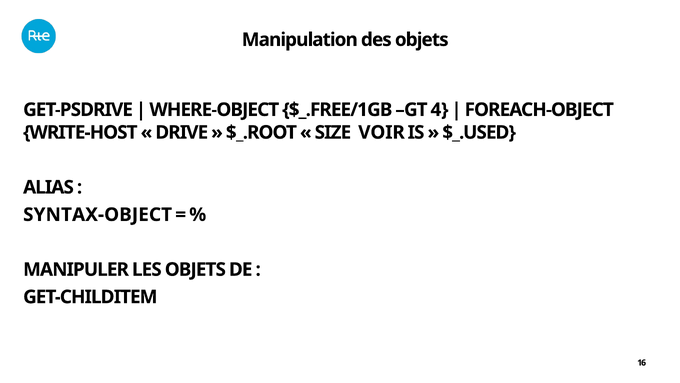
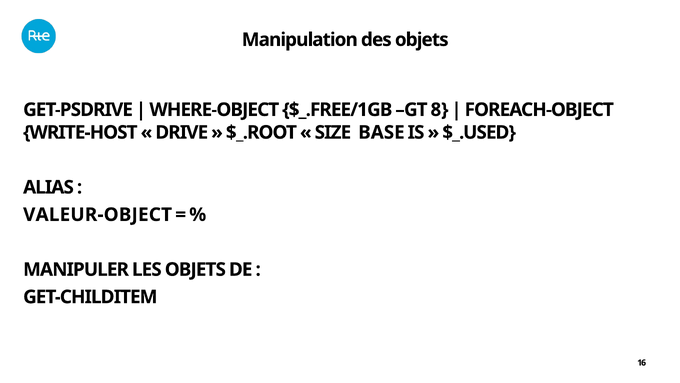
4: 4 -> 8
VOIR: VOIR -> BASE
SYNTAX-OBJECT: SYNTAX-OBJECT -> VALEUR-OBJECT
